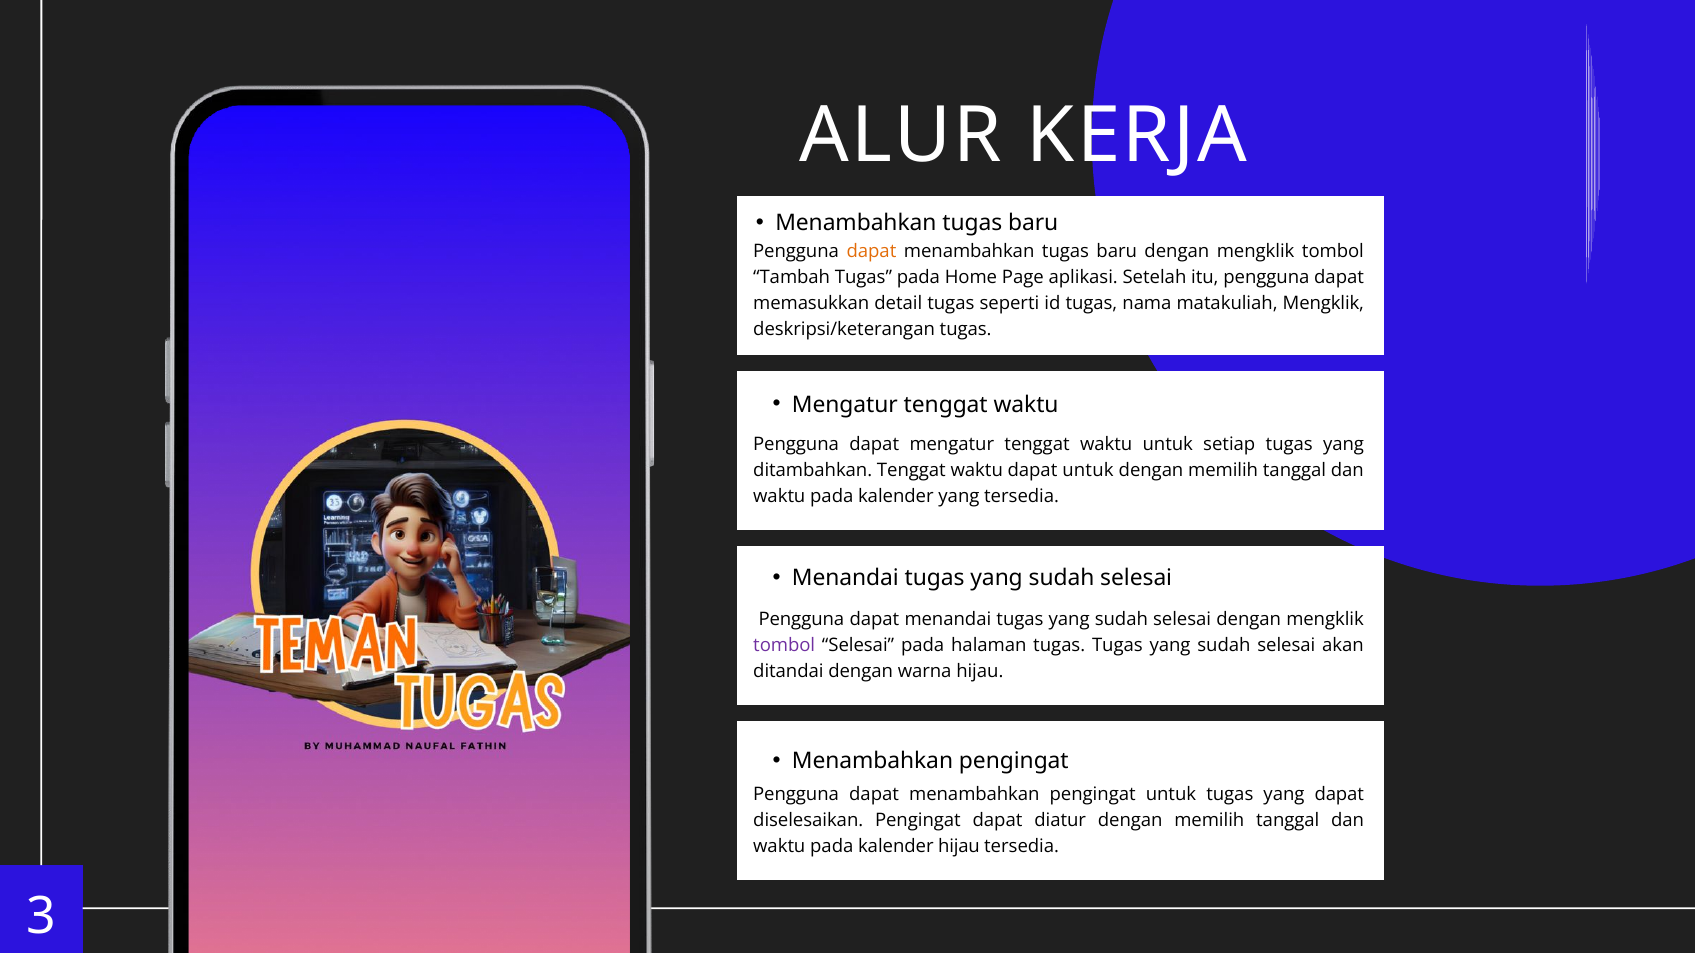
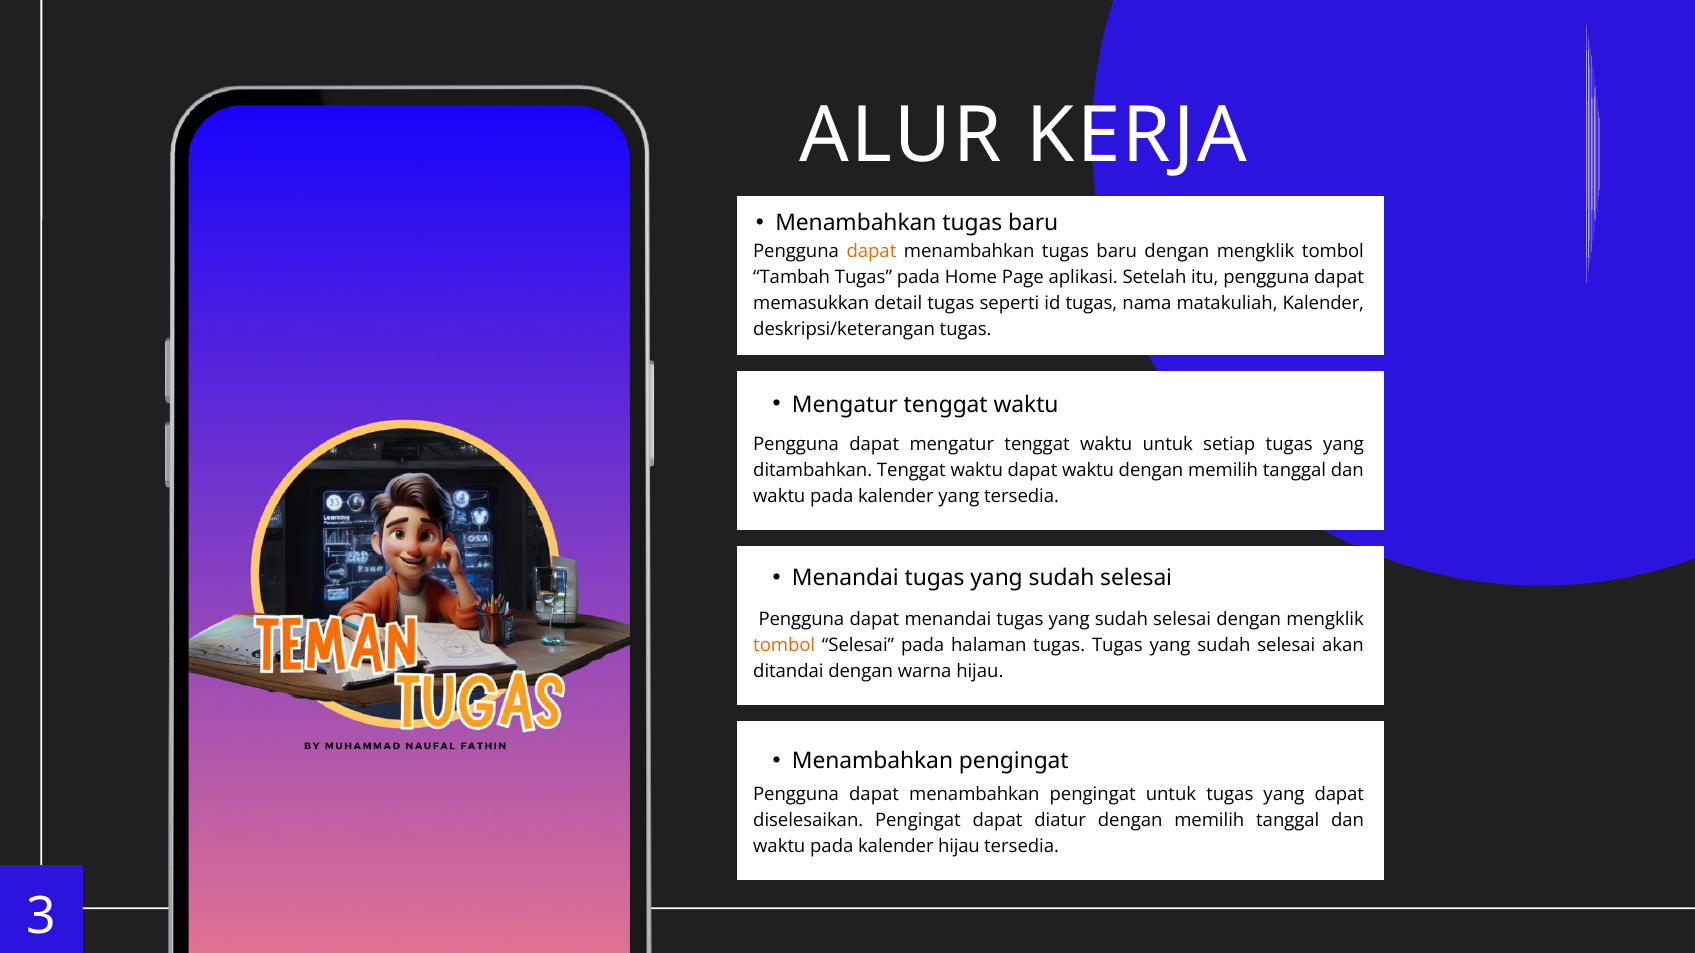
matakuliah Mengklik: Mengklik -> Kalender
dapat untuk: untuk -> waktu
tombol at (784, 646) colour: purple -> orange
